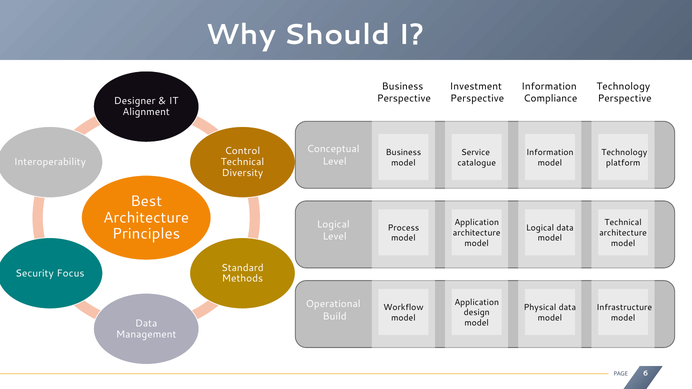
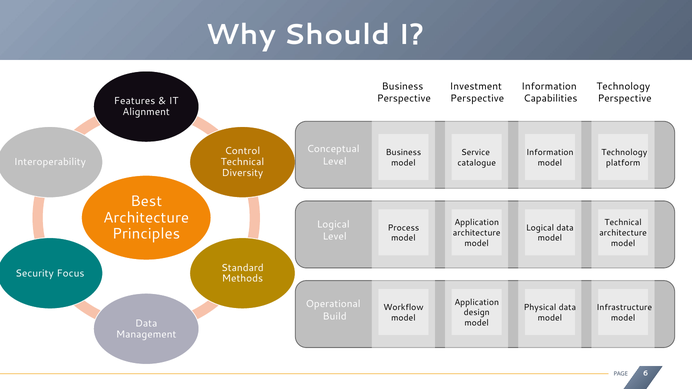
Compliance: Compliance -> Capabilities
Designer: Designer -> Features
